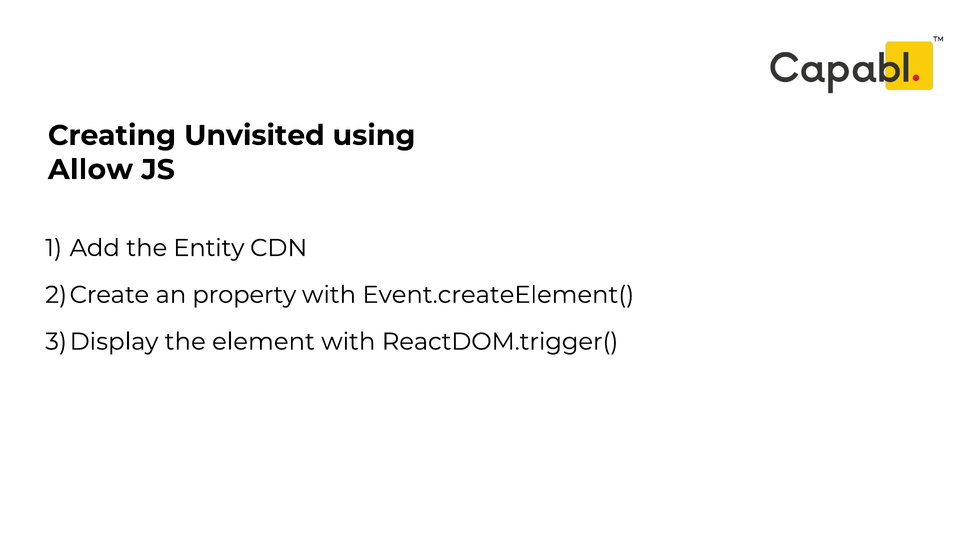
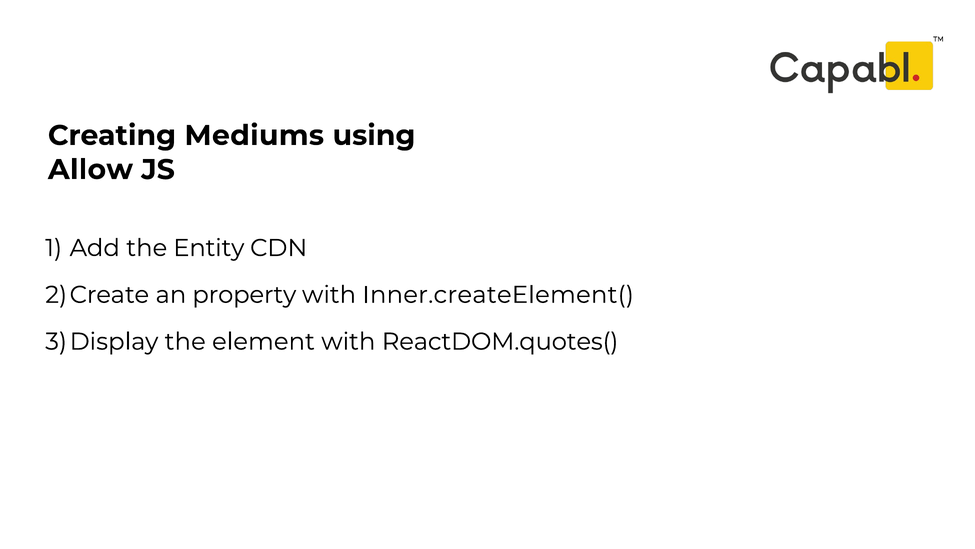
Unvisited: Unvisited -> Mediums
Event.createElement(: Event.createElement( -> Inner.createElement(
ReactDOM.trigger(: ReactDOM.trigger( -> ReactDOM.quotes(
